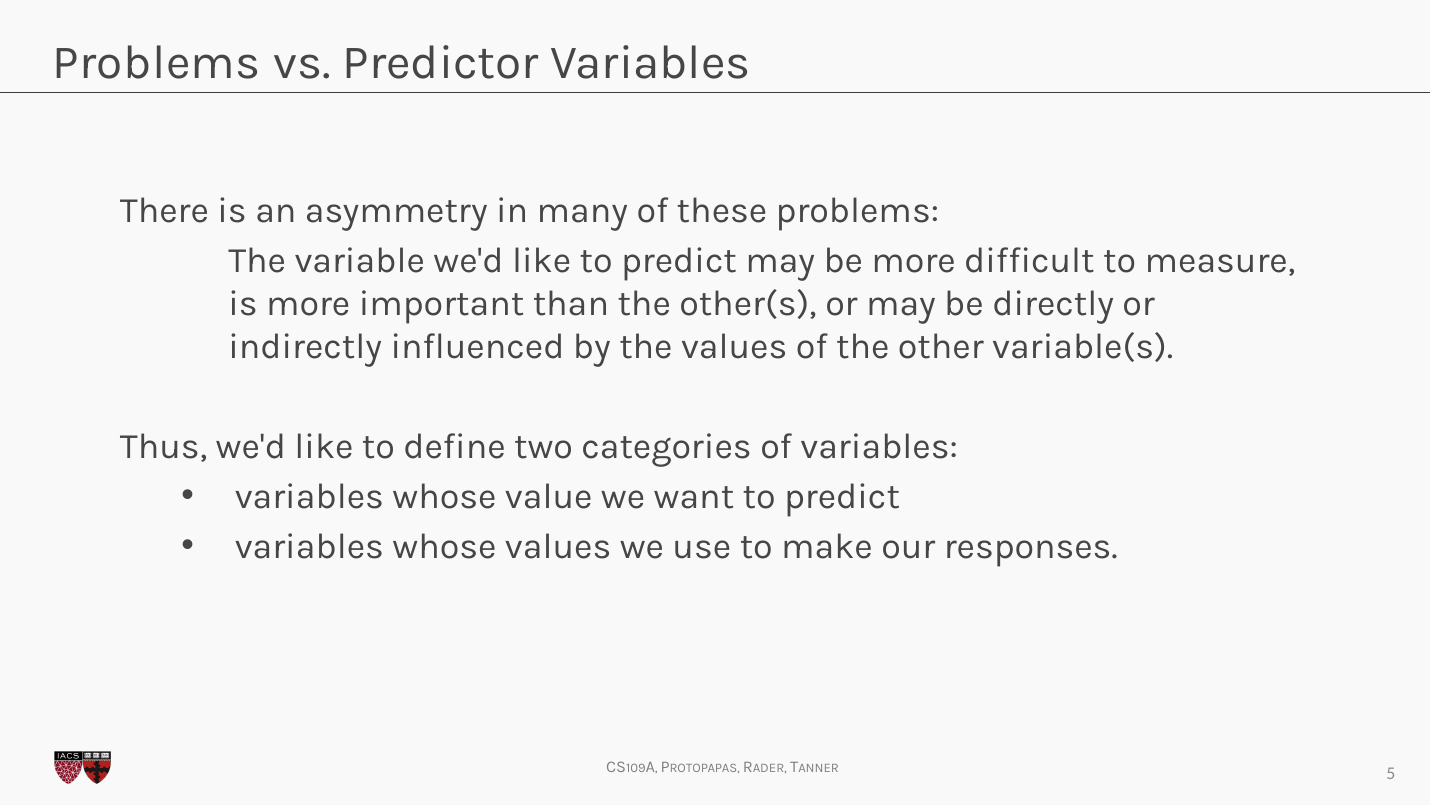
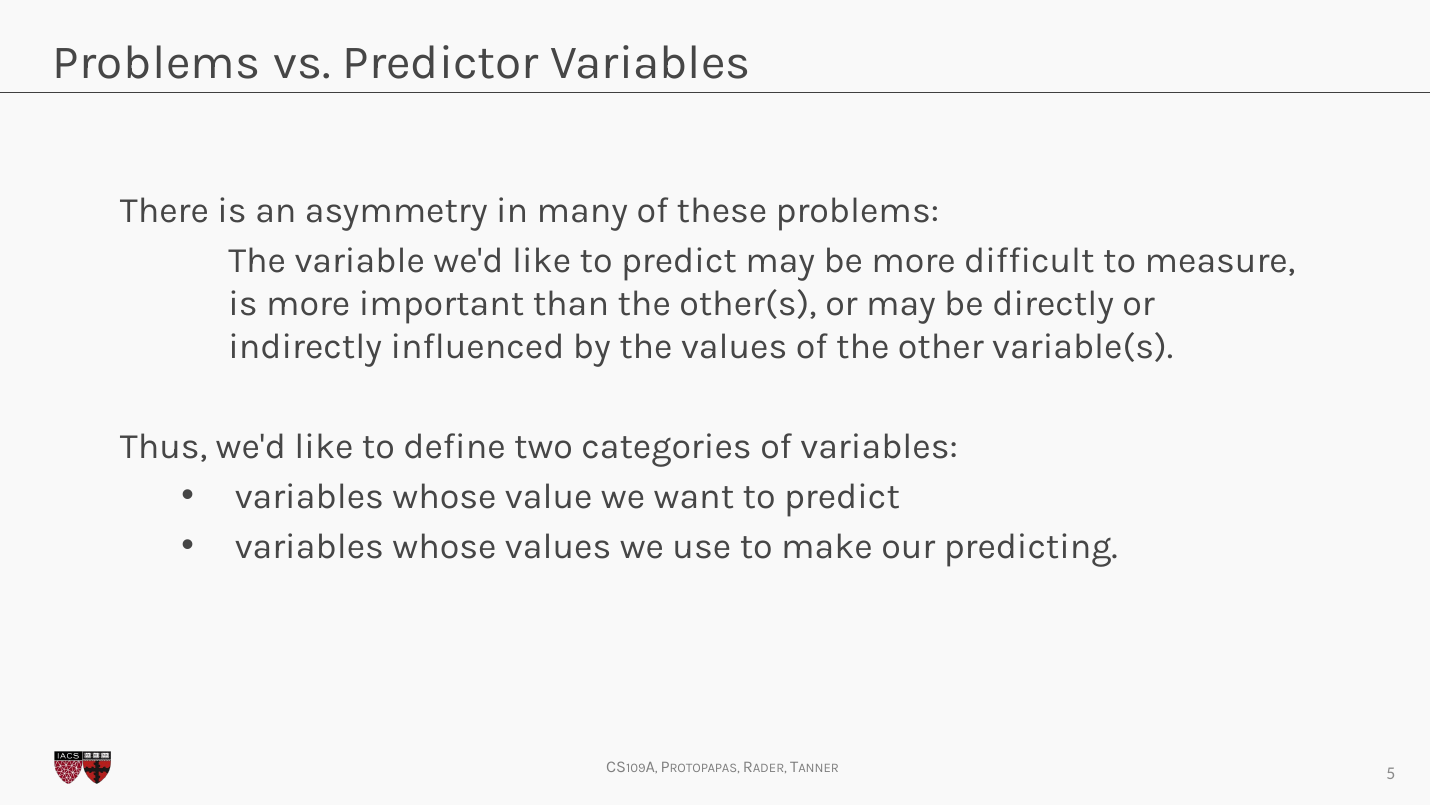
responses: responses -> predicting
